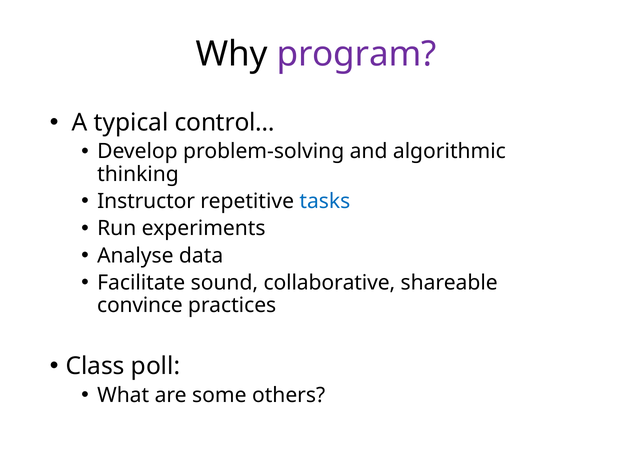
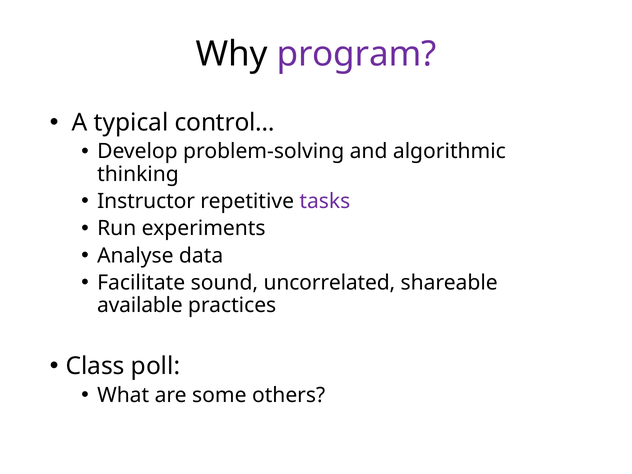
tasks colour: blue -> purple
collaborative: collaborative -> uncorrelated
convince: convince -> available
